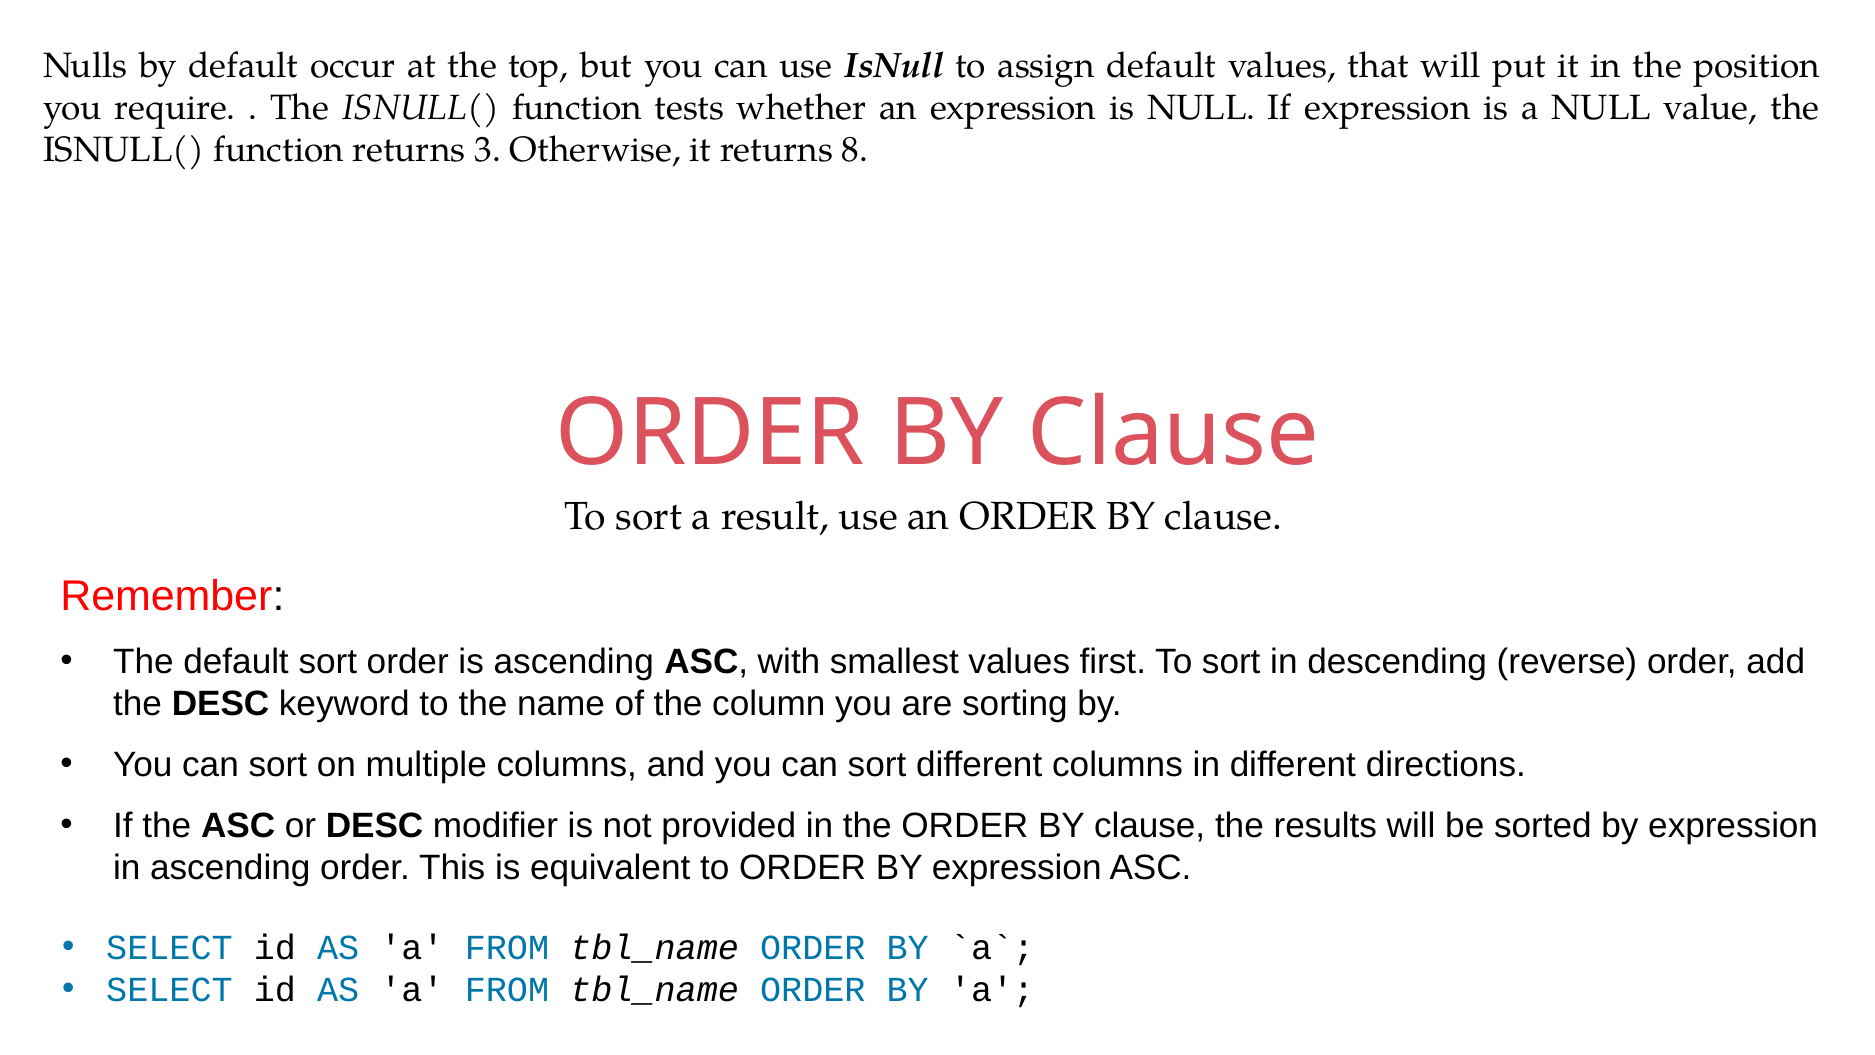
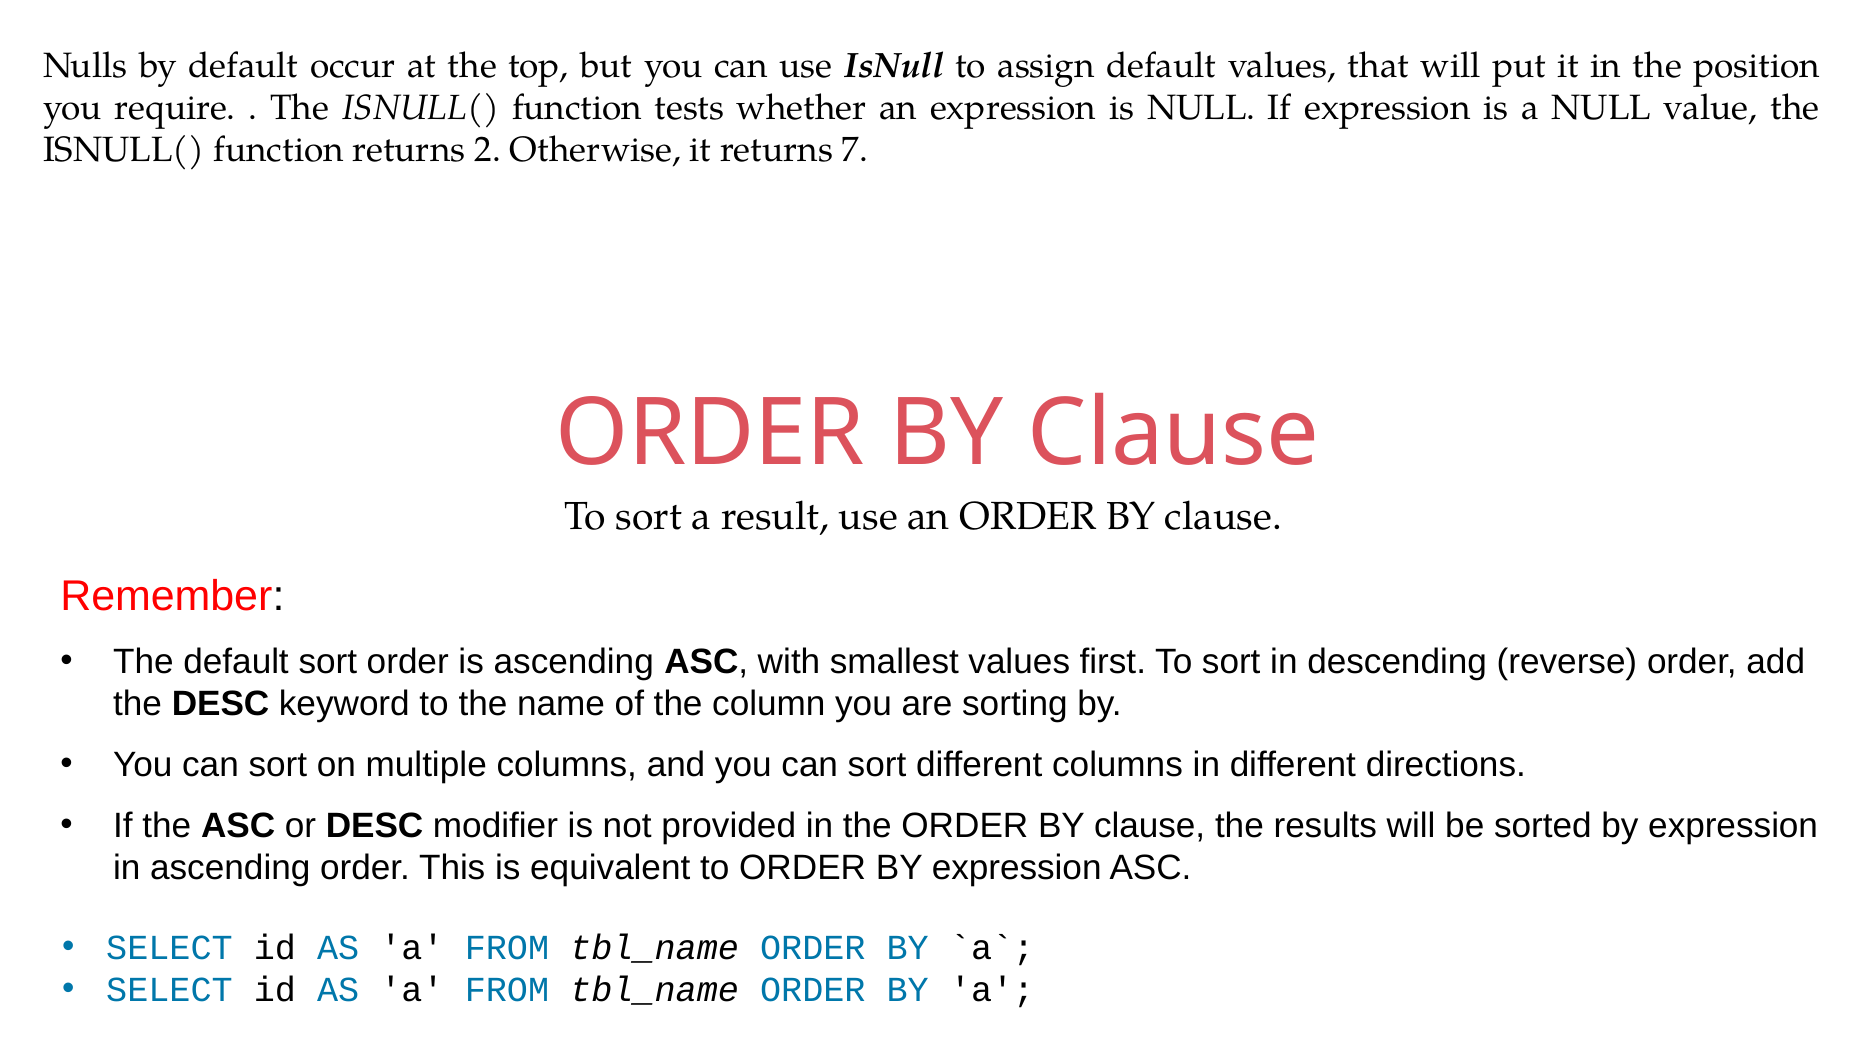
3: 3 -> 2
8: 8 -> 7
